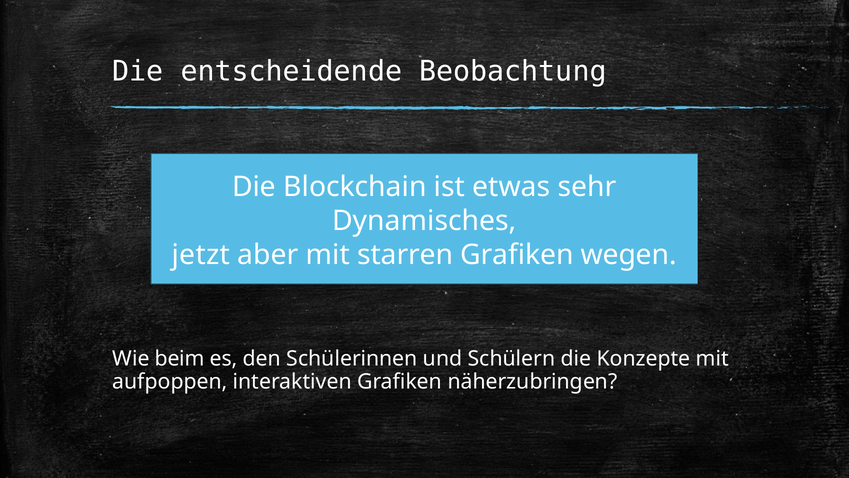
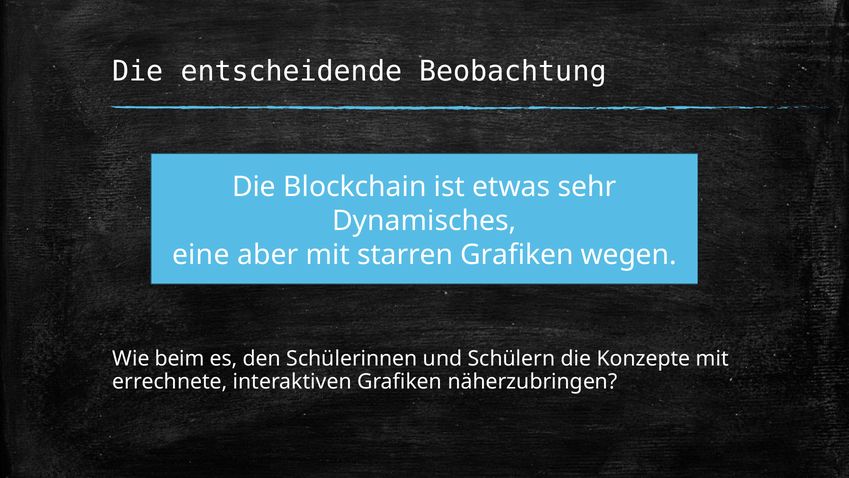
jetzt: jetzt -> eine
aufpoppen: aufpoppen -> errechnete
